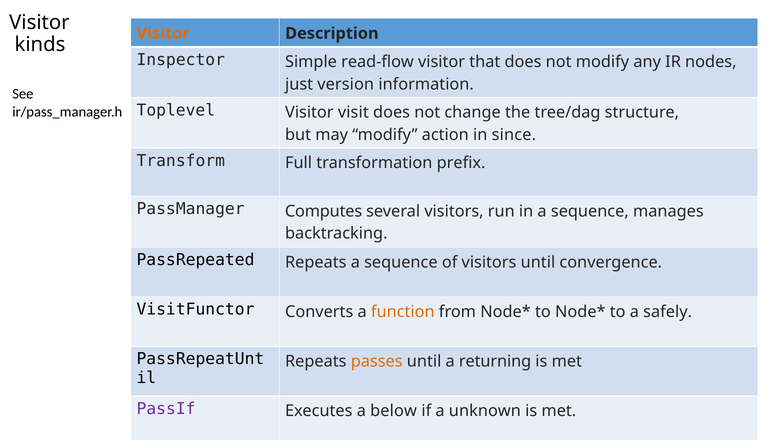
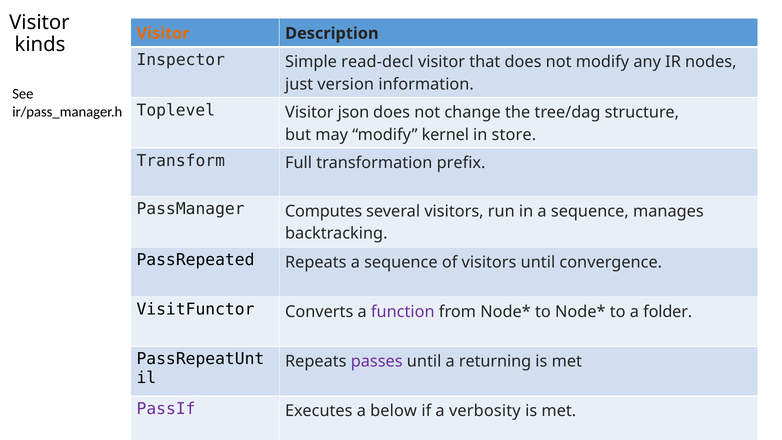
read-flow: read-flow -> read-decl
visit: visit -> json
action: action -> kernel
since: since -> store
function colour: orange -> purple
safely: safely -> folder
passes colour: orange -> purple
unknown: unknown -> verbosity
